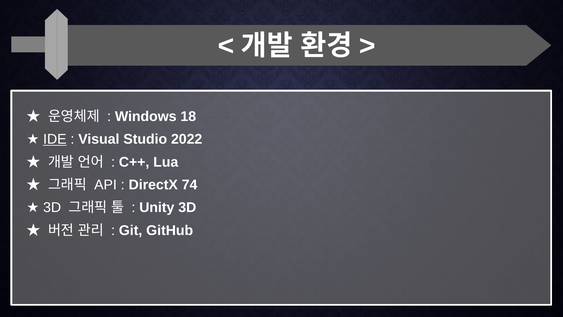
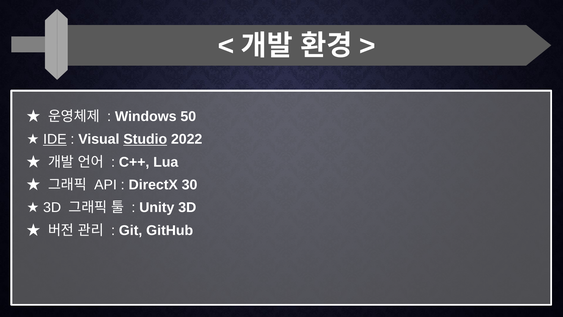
18: 18 -> 50
Studio underline: none -> present
74: 74 -> 30
